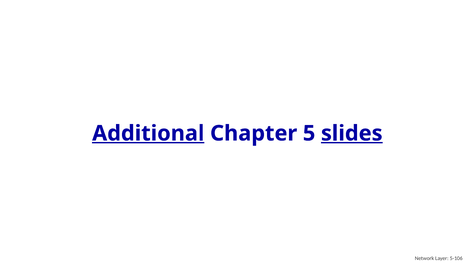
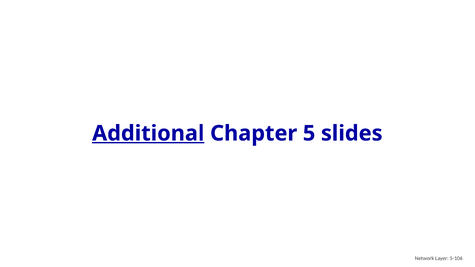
slides underline: present -> none
